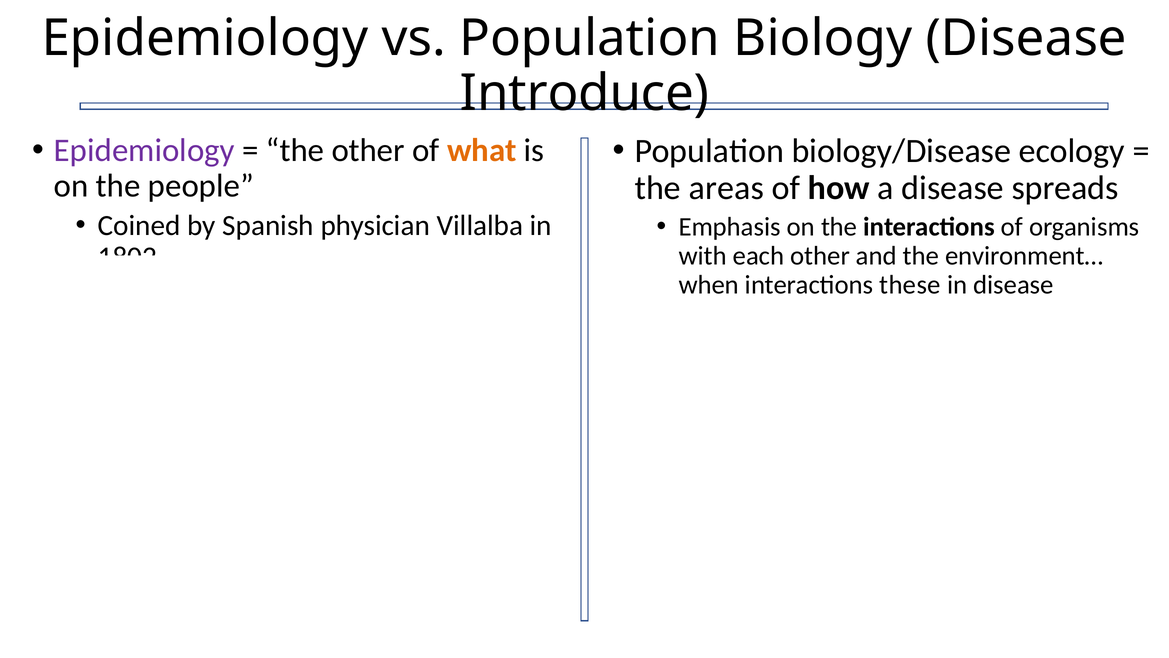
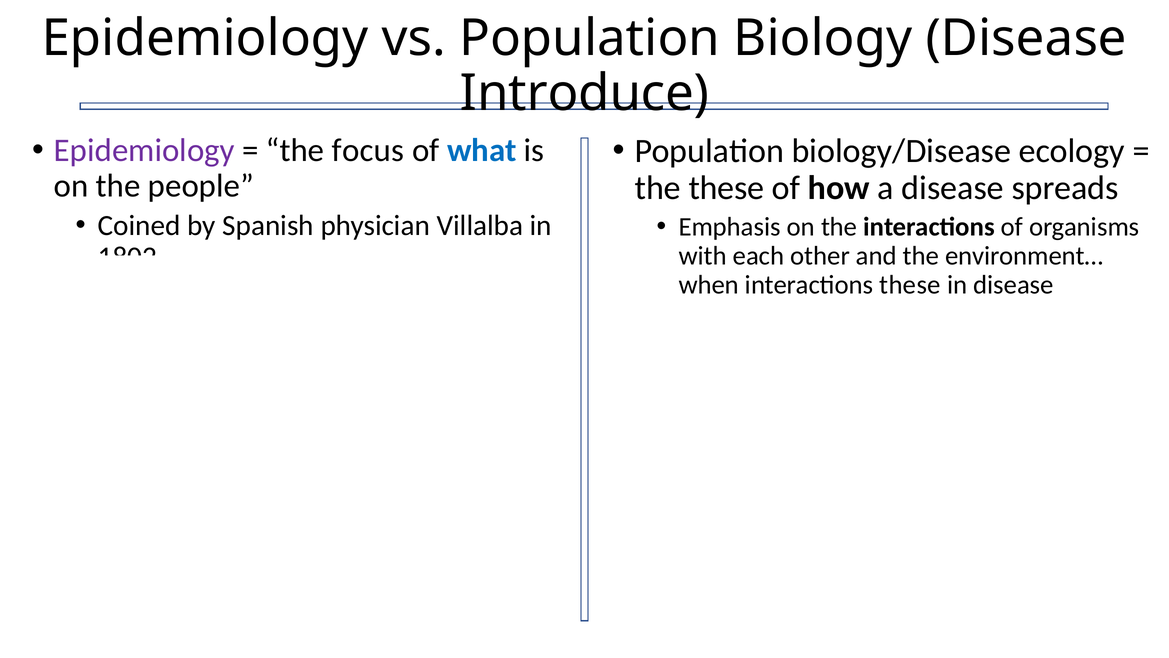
the other: other -> focus
what colour: orange -> blue
the areas: areas -> these
